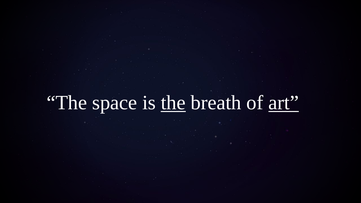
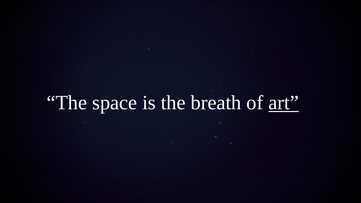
the at (173, 103) underline: present -> none
